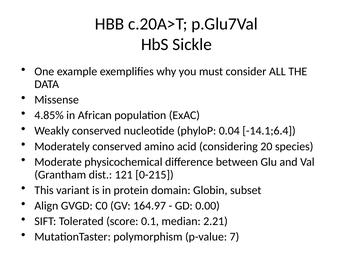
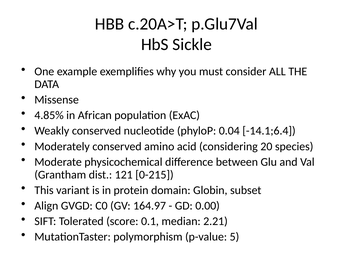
7: 7 -> 5
